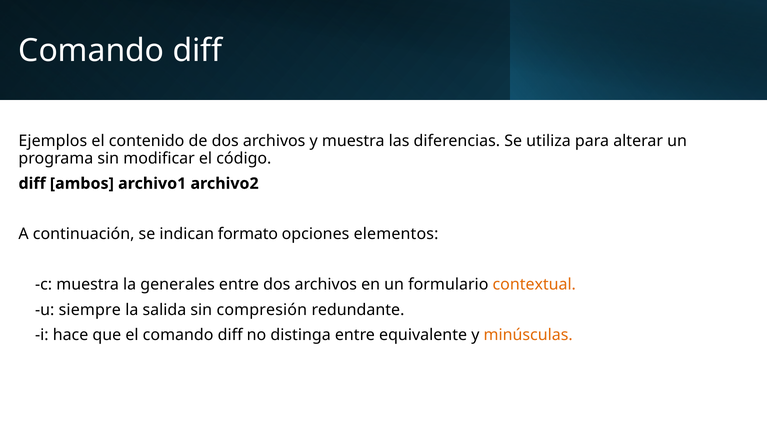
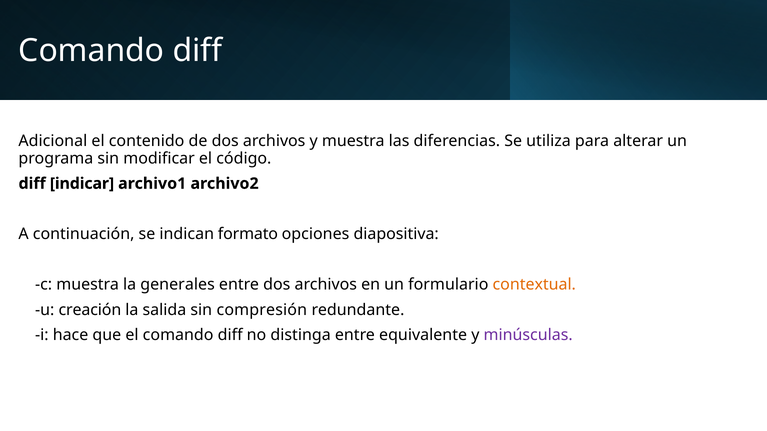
Ejemplos: Ejemplos -> Adicional
ambos: ambos -> indicar
elementos: elementos -> diapositiva
siempre: siempre -> creación
minúsculas colour: orange -> purple
